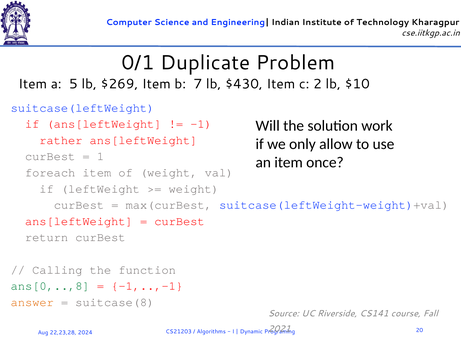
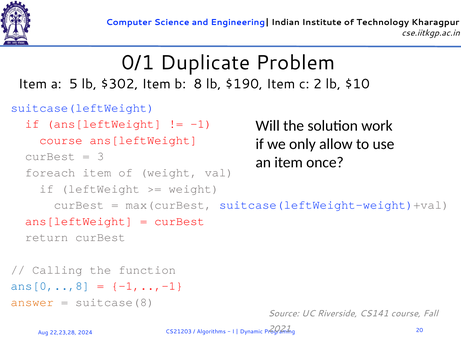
$269: $269 -> $302
7: 7 -> 8
$430: $430 -> $190
rather at (61, 140): rather -> course
1: 1 -> 3
ans[0,..,8 colour: green -> blue
